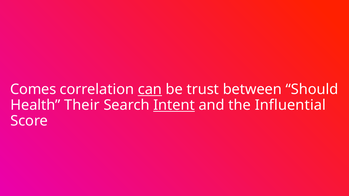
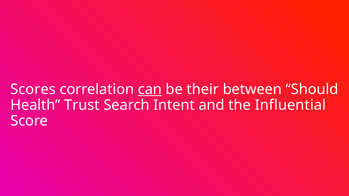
Comes: Comes -> Scores
trust: trust -> their
Their: Their -> Trust
Intent underline: present -> none
